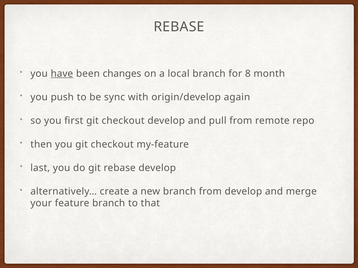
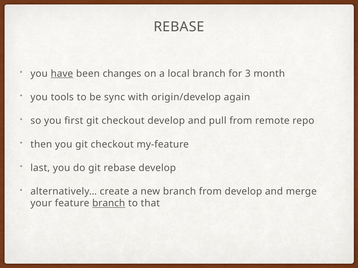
8: 8 -> 3
push: push -> tools
branch at (109, 204) underline: none -> present
